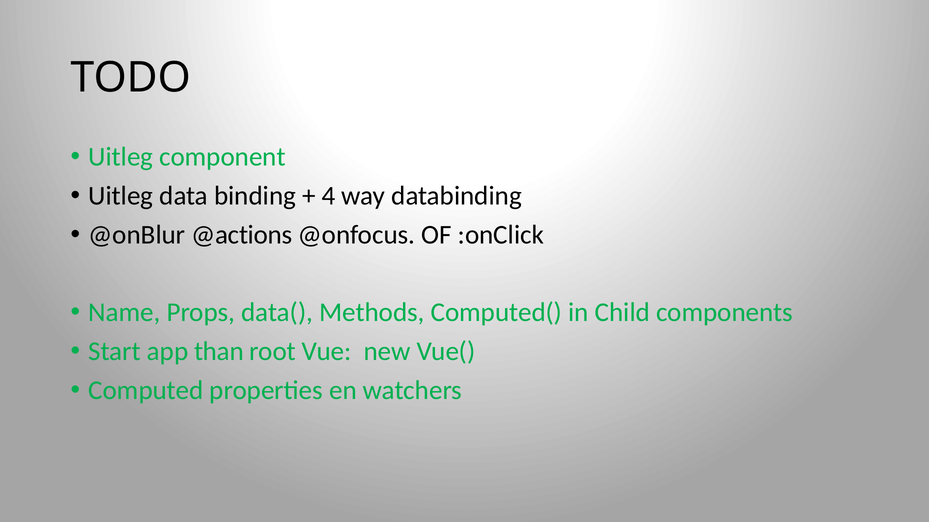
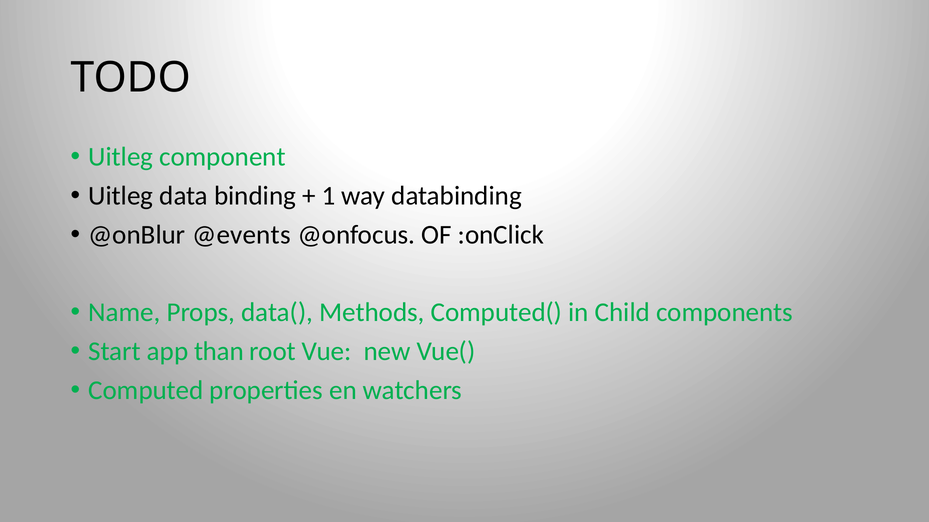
4: 4 -> 1
@actions: @actions -> @events
